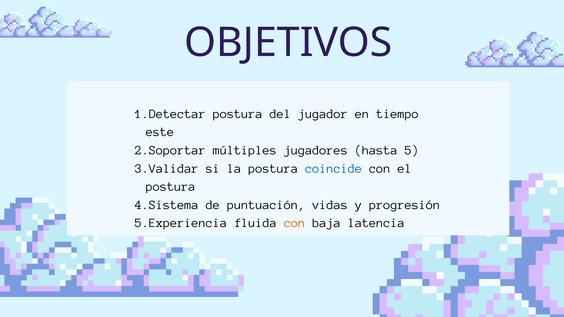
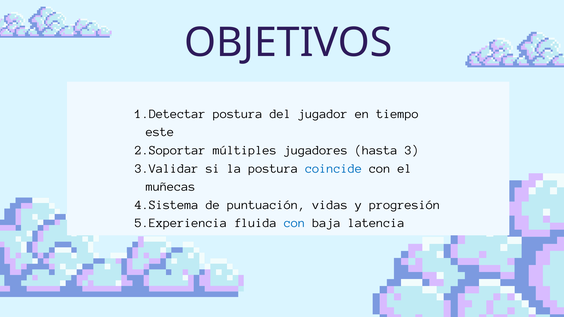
5: 5 -> 3
postura at (171, 187): postura -> muñecas
con at (295, 223) colour: orange -> blue
